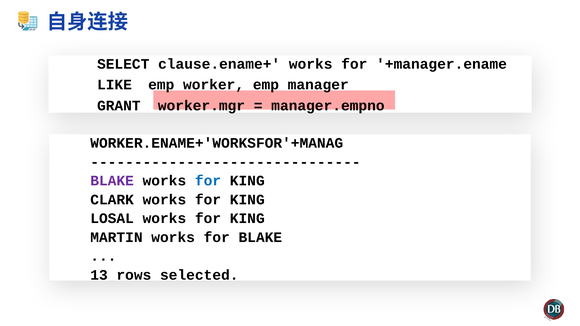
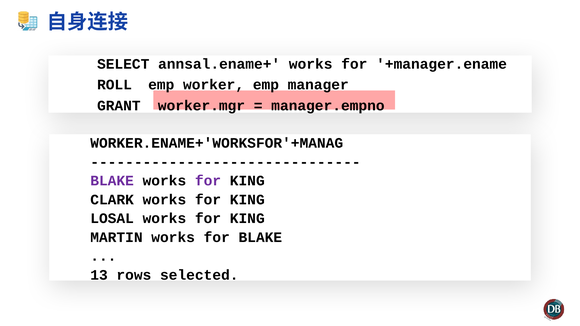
clause.ename+: clause.ename+ -> annsal.ename+
LIKE: LIKE -> ROLL
for at (208, 181) colour: blue -> purple
